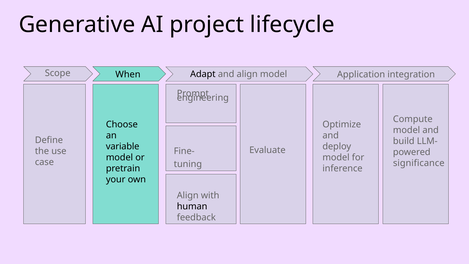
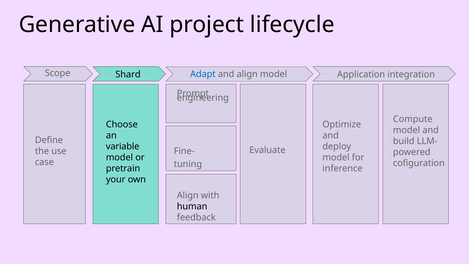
Adapt colour: black -> blue
When: When -> Shard
significance: significance -> cofiguration
